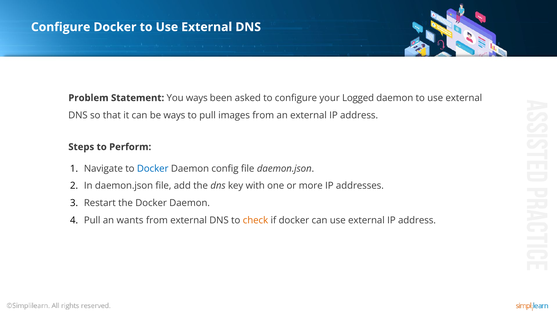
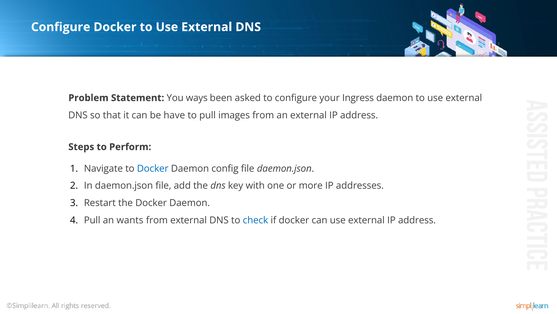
Logged: Logged -> Ingress
be ways: ways -> have
check colour: orange -> blue
